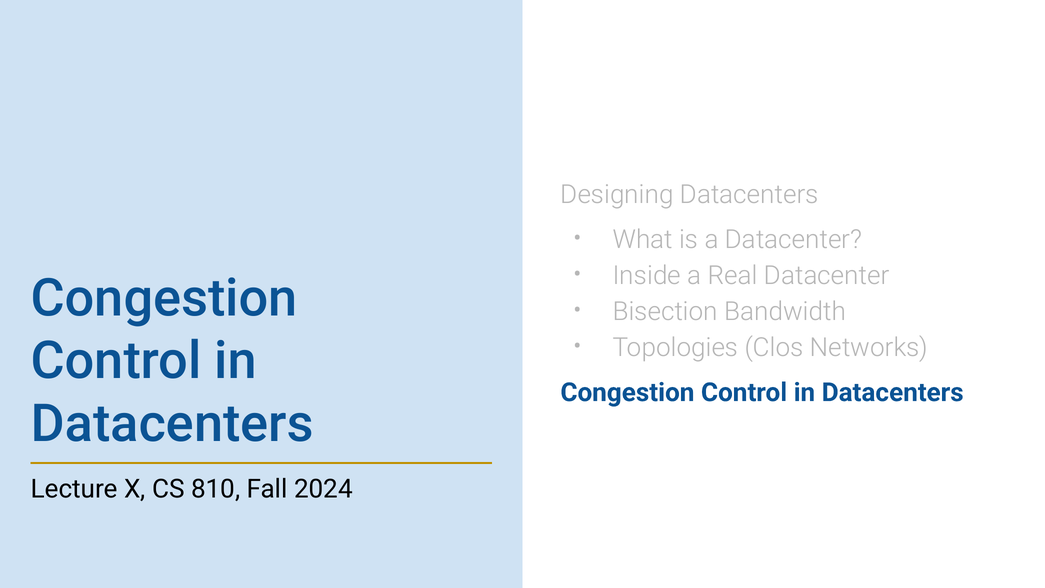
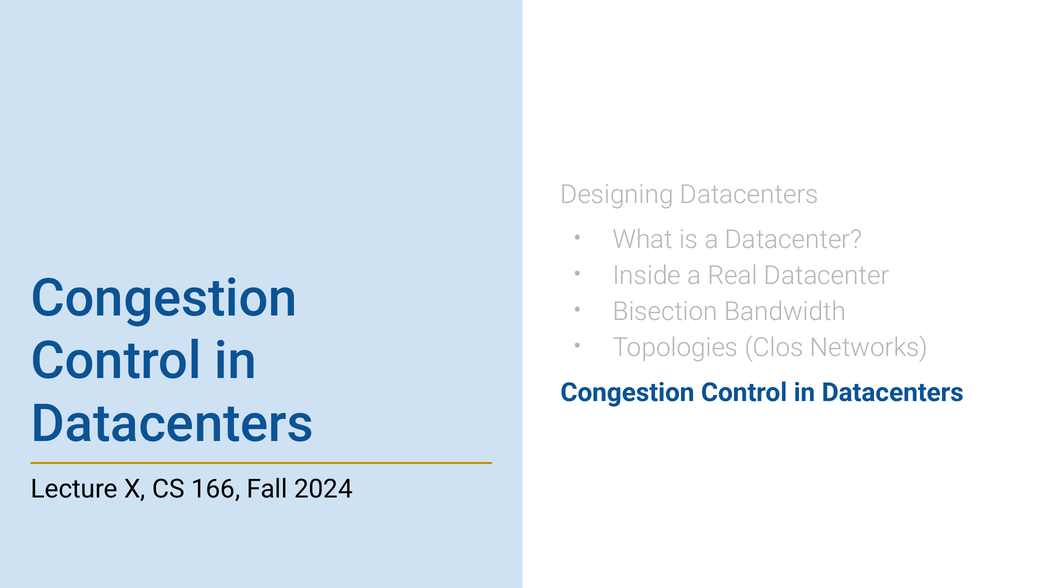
810: 810 -> 166
